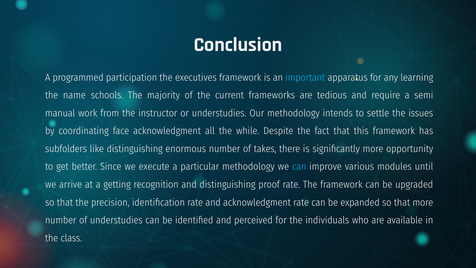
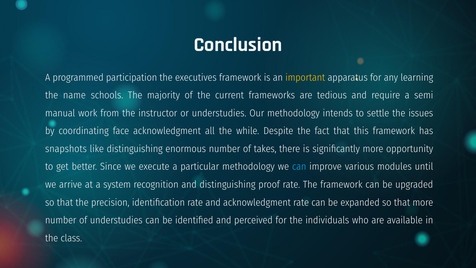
important colour: light blue -> yellow
subfolders: subfolders -> snapshots
getting: getting -> system
